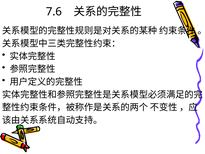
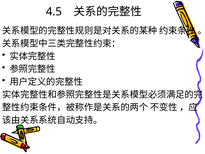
7.6: 7.6 -> 4.5
